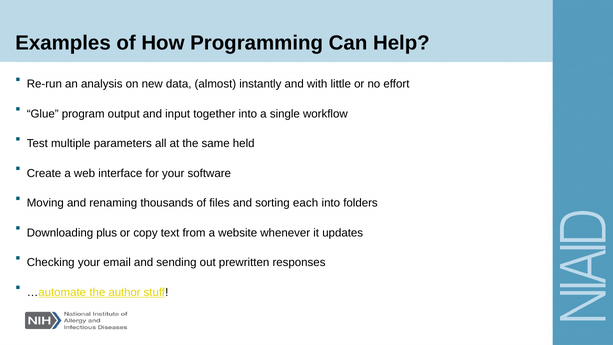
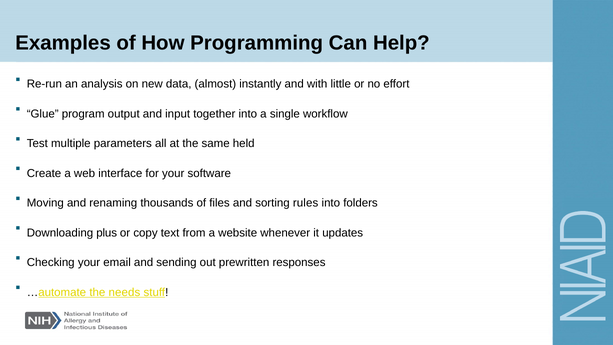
each: each -> rules
author: author -> needs
